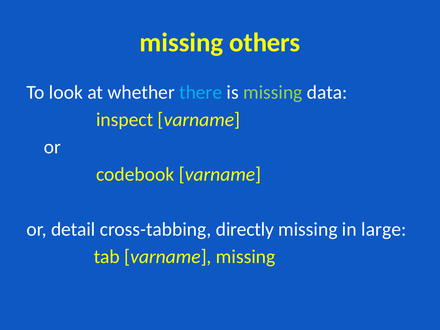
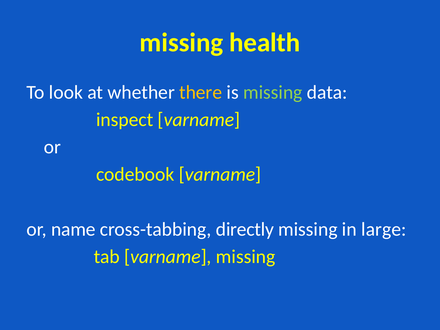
others: others -> health
there colour: light blue -> yellow
detail: detail -> name
